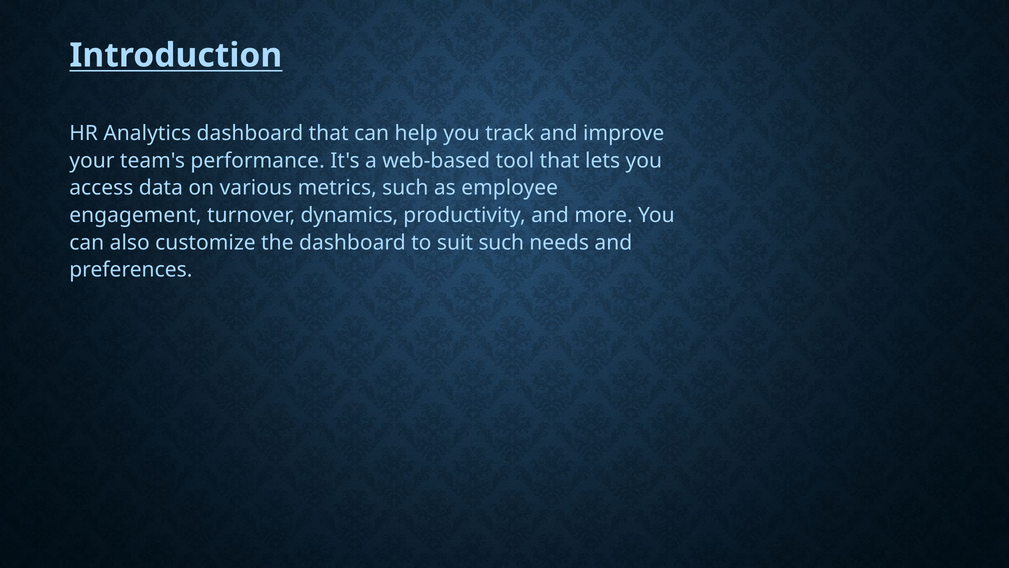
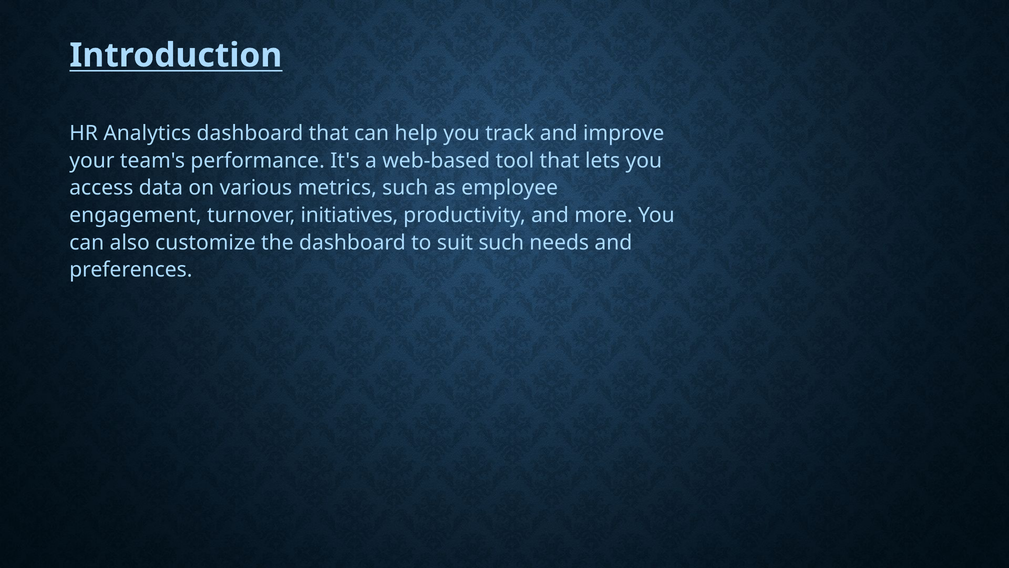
dynamics: dynamics -> initiatives
